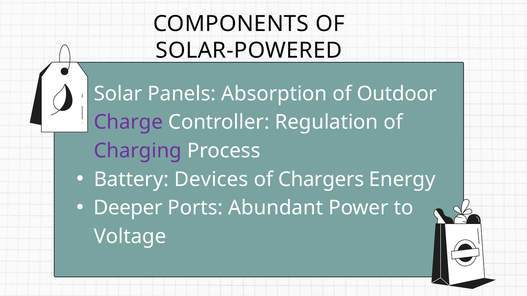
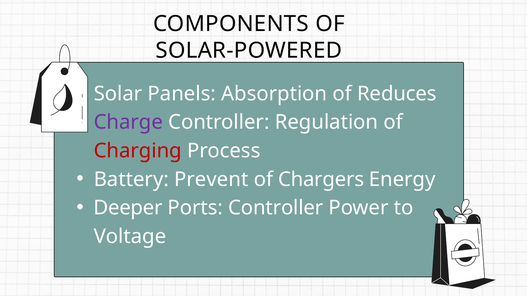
Outdoor: Outdoor -> Reduces
Charging colour: purple -> red
Devices: Devices -> Prevent
Ports Abundant: Abundant -> Controller
